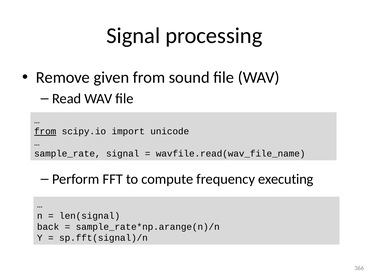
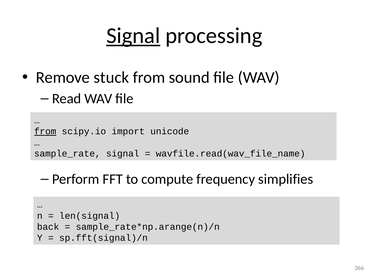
Signal at (133, 36) underline: none -> present
given: given -> stuck
executing: executing -> simplifies
